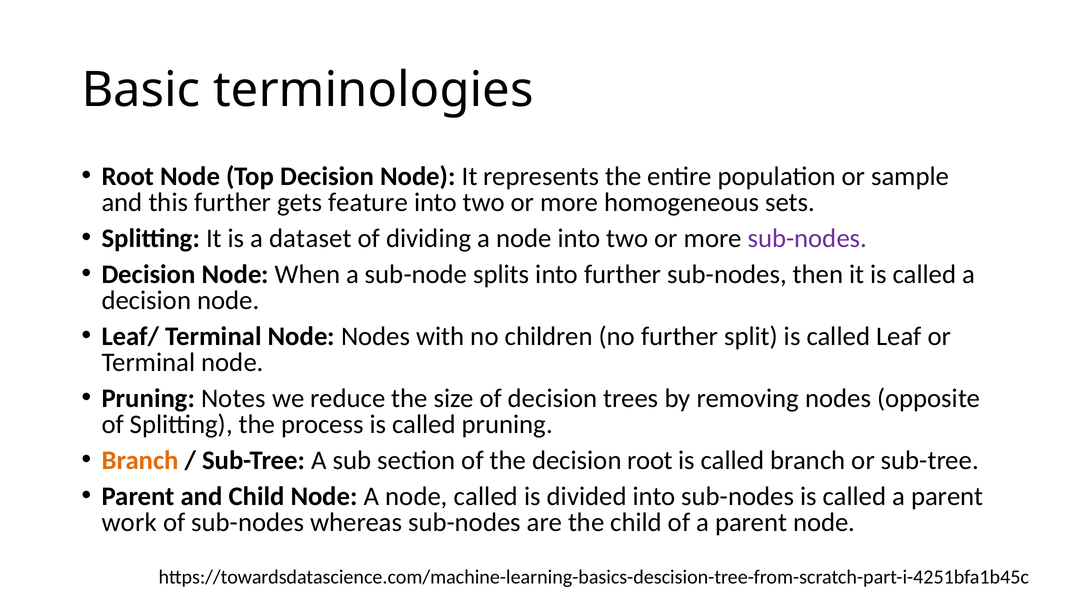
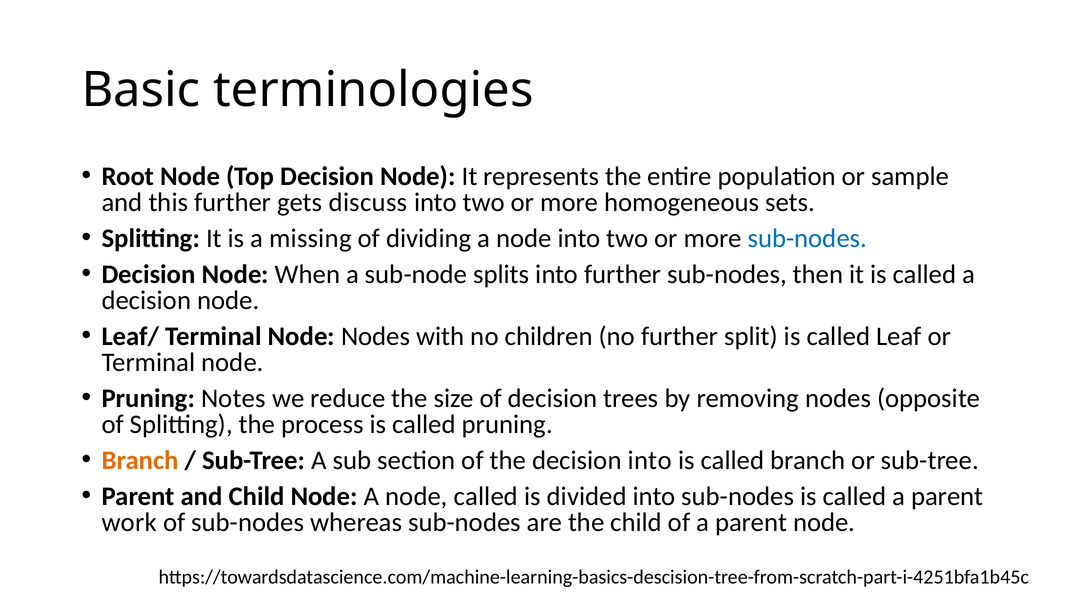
feature: feature -> discuss
dataset: dataset -> missing
sub-nodes at (807, 238) colour: purple -> blue
decision root: root -> into
